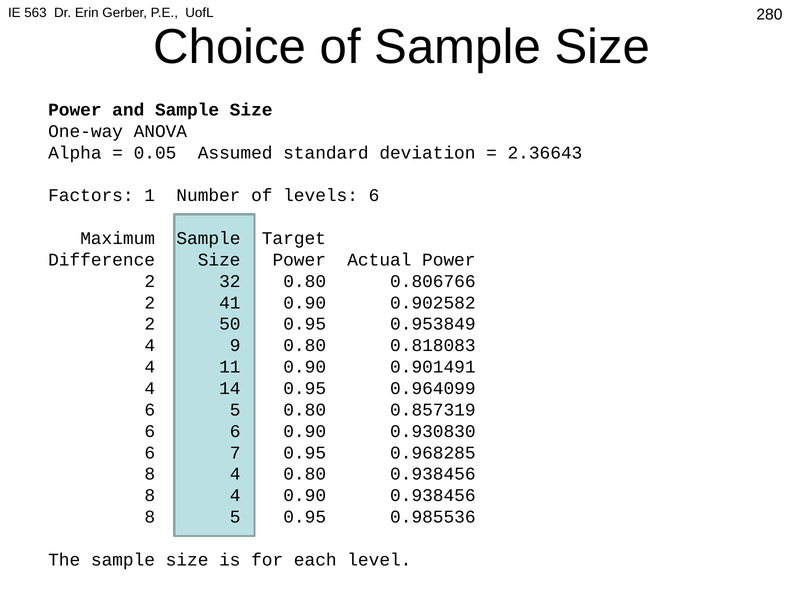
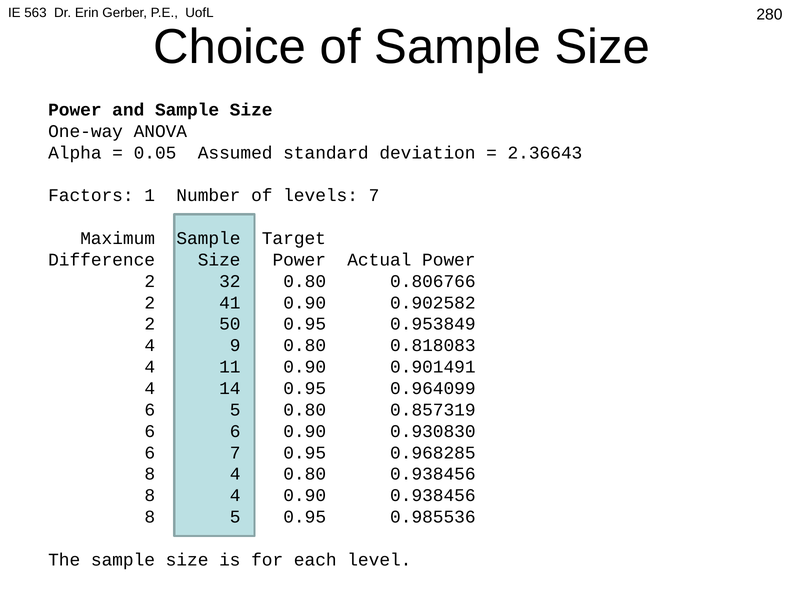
levels 6: 6 -> 7
